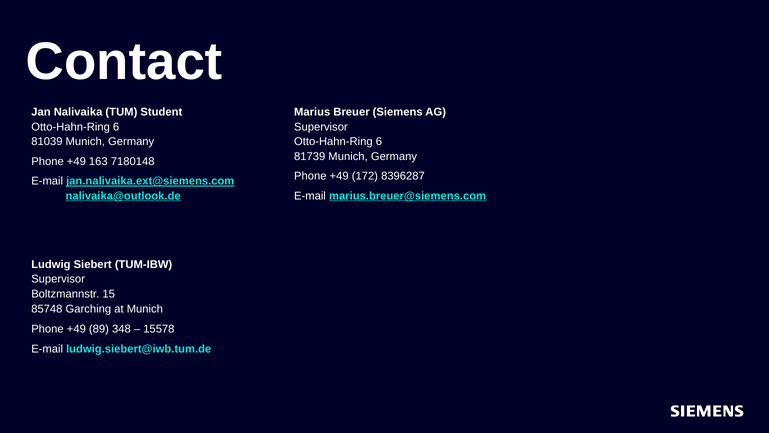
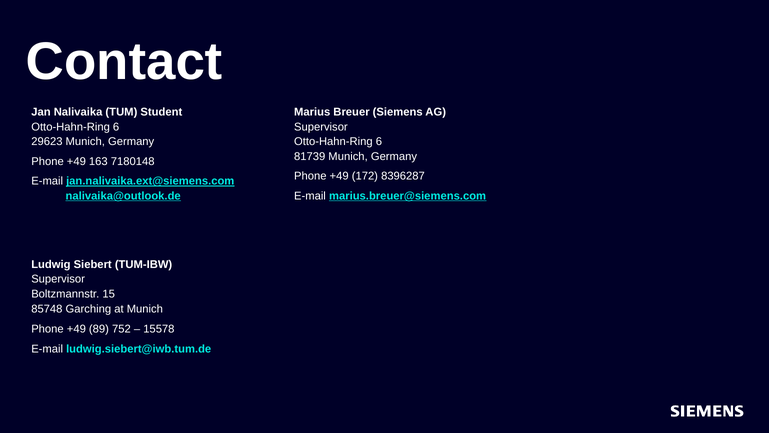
81039: 81039 -> 29623
348: 348 -> 752
